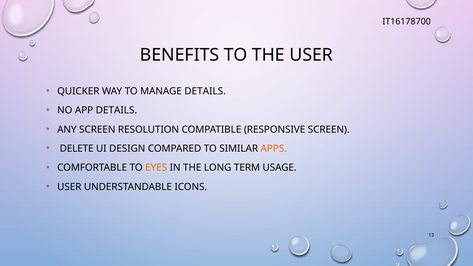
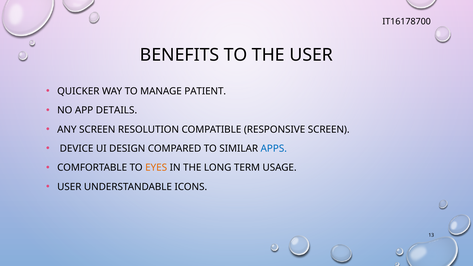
MANAGE DETAILS: DETAILS -> PATIENT
DELETE: DELETE -> DEVICE
APPS colour: orange -> blue
